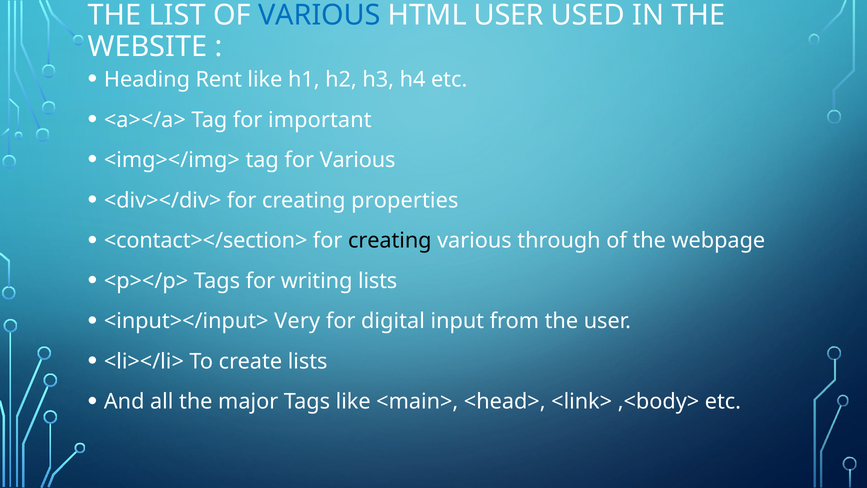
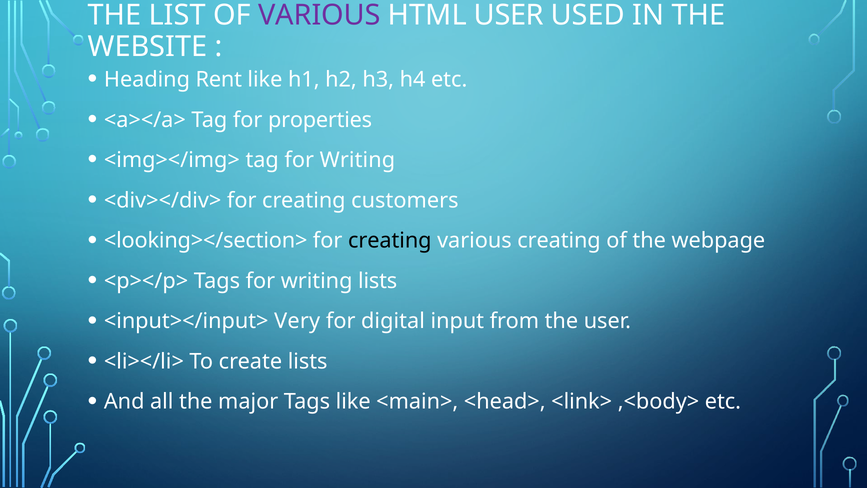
VARIOUS at (319, 15) colour: blue -> purple
important: important -> properties
tag for Various: Various -> Writing
properties: properties -> customers
<contact></section>: <contact></section> -> <looking></section>
various through: through -> creating
